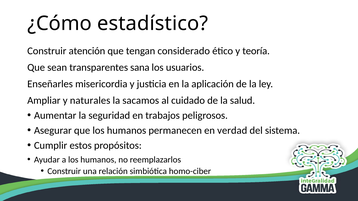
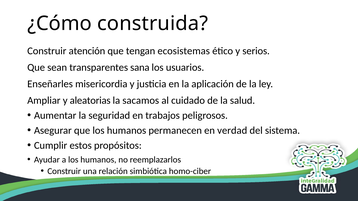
estadístico: estadístico -> construida
considerado: considerado -> ecosistemas
teoría: teoría -> serios
naturales: naturales -> aleatorias
